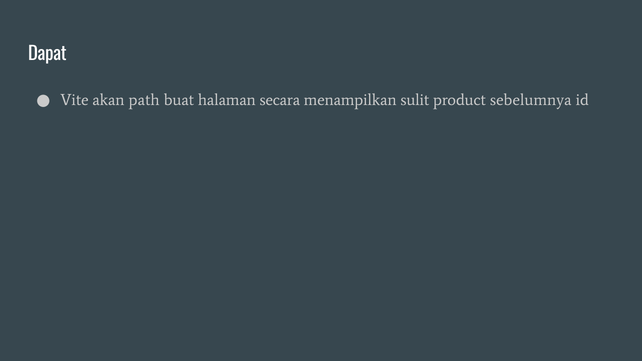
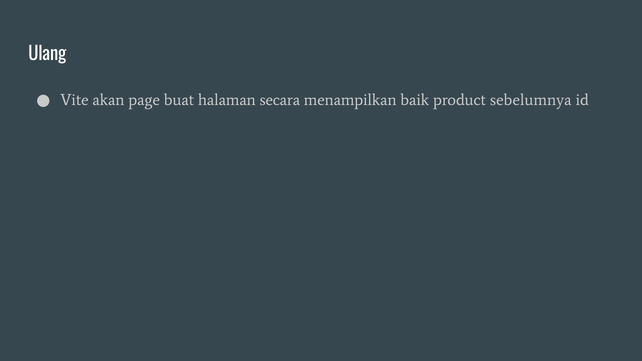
Dapat: Dapat -> Ulang
path: path -> page
sulit: sulit -> baik
